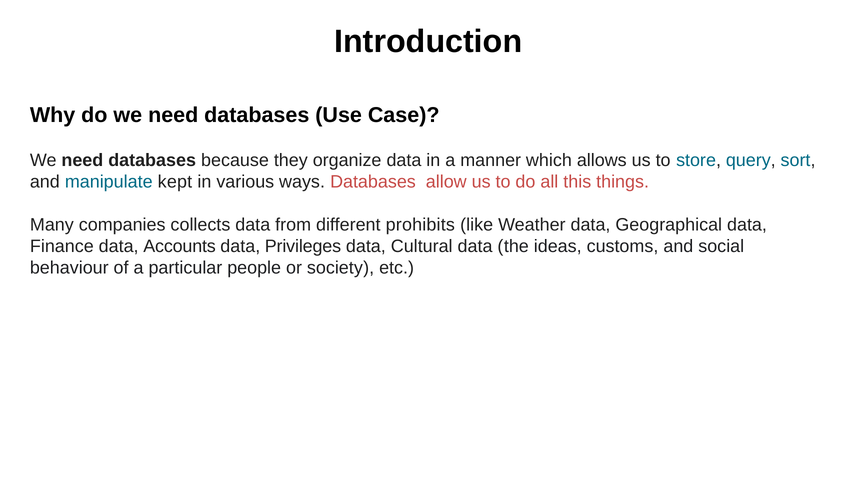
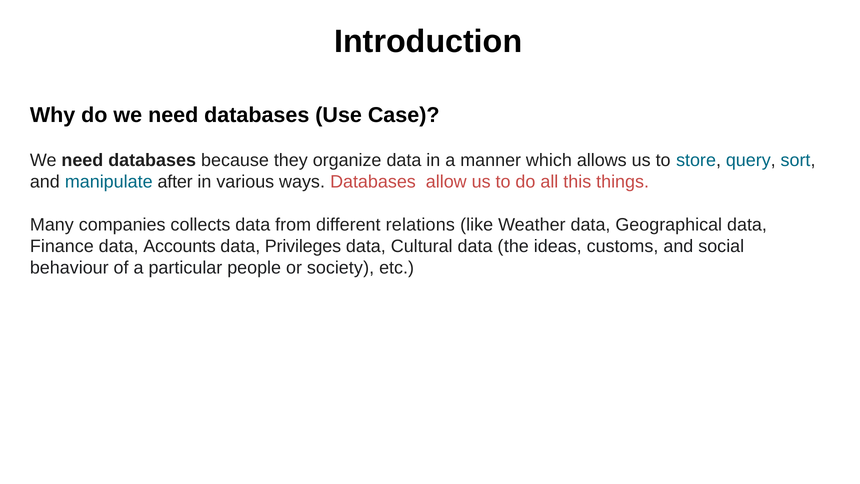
kept: kept -> after
prohibits: prohibits -> relations
